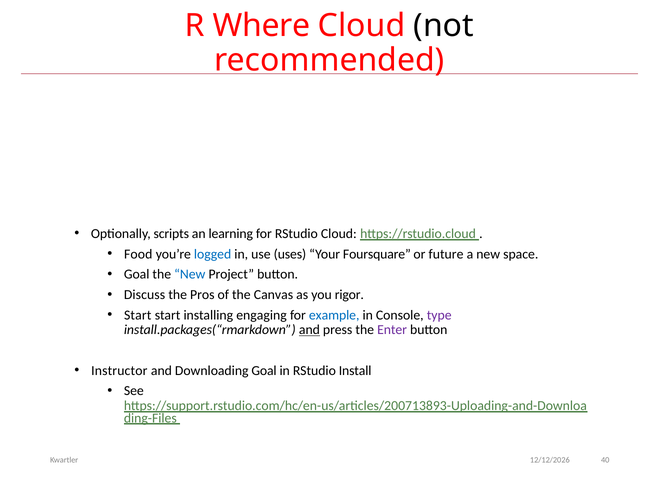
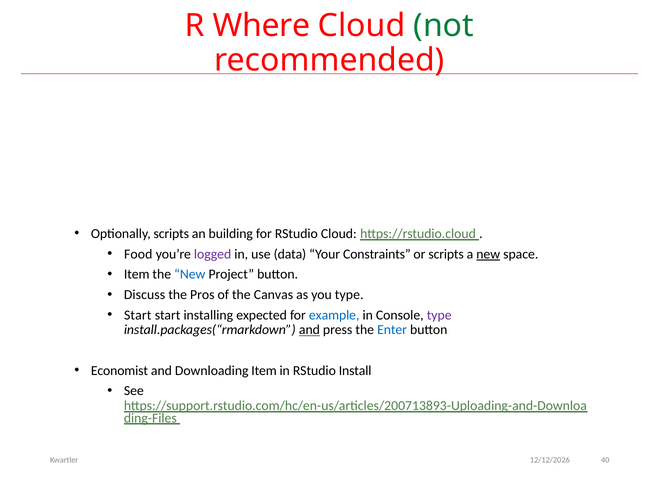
not colour: black -> green
learning: learning -> building
logged colour: blue -> purple
uses: uses -> data
Foursquare: Foursquare -> Constraints
or future: future -> scripts
new at (488, 254) underline: none -> present
Goal at (137, 275): Goal -> Item
you rigor: rigor -> type
engaging: engaging -> expected
Enter colour: purple -> blue
Instructor: Instructor -> Economist
Downloading Goal: Goal -> Item
